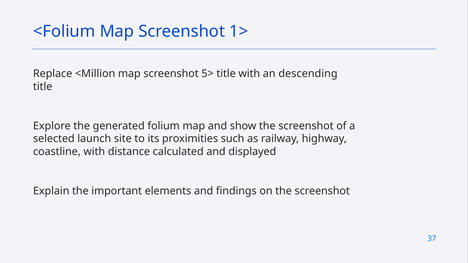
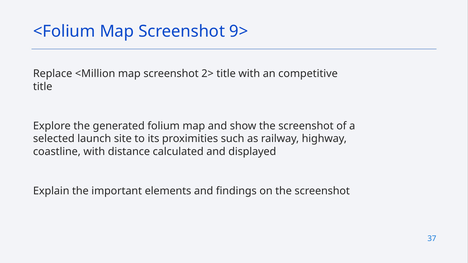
1>: 1> -> 9>
5>: 5> -> 2>
descending: descending -> competitive
